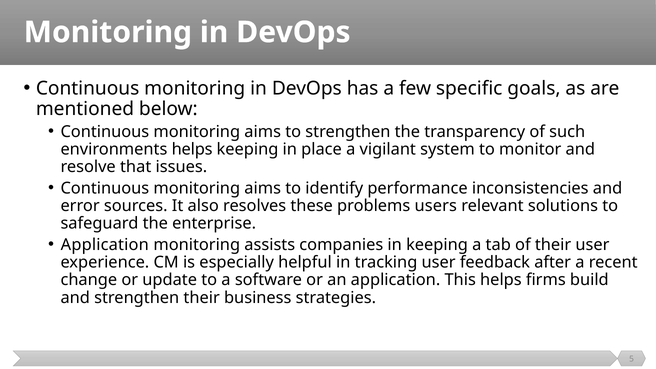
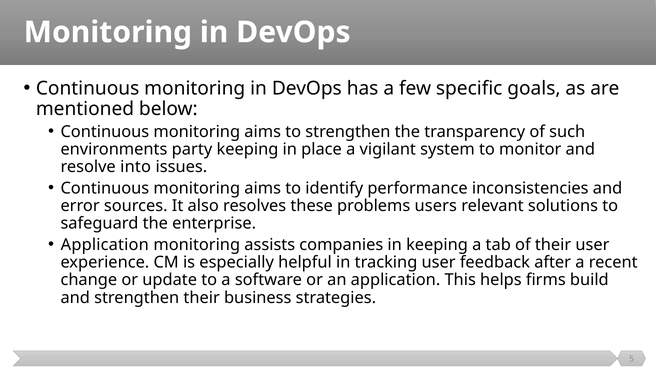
environments helps: helps -> party
that: that -> into
